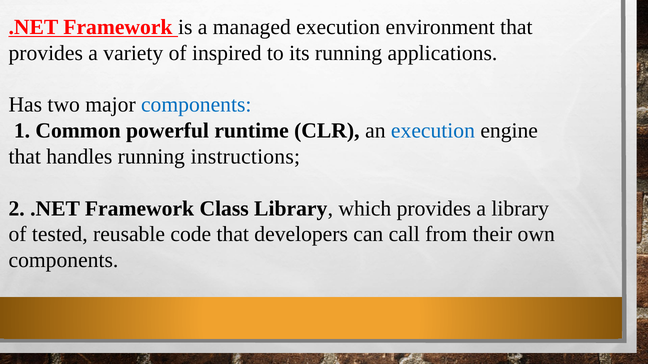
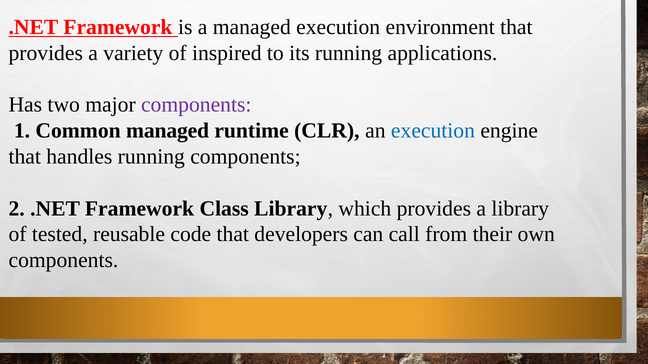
components at (196, 105) colour: blue -> purple
Common powerful: powerful -> managed
running instructions: instructions -> components
